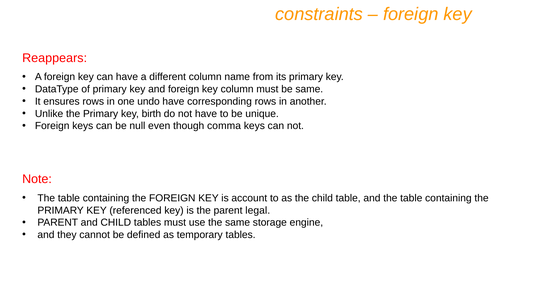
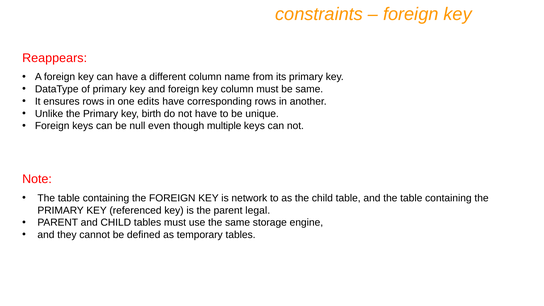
undo: undo -> edits
comma: comma -> multiple
account: account -> network
